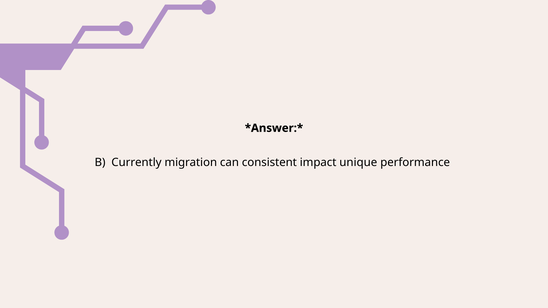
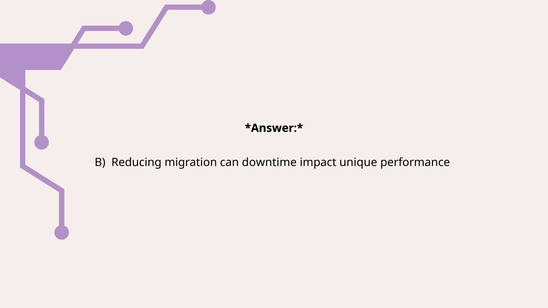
Currently: Currently -> Reducing
consistent: consistent -> downtime
